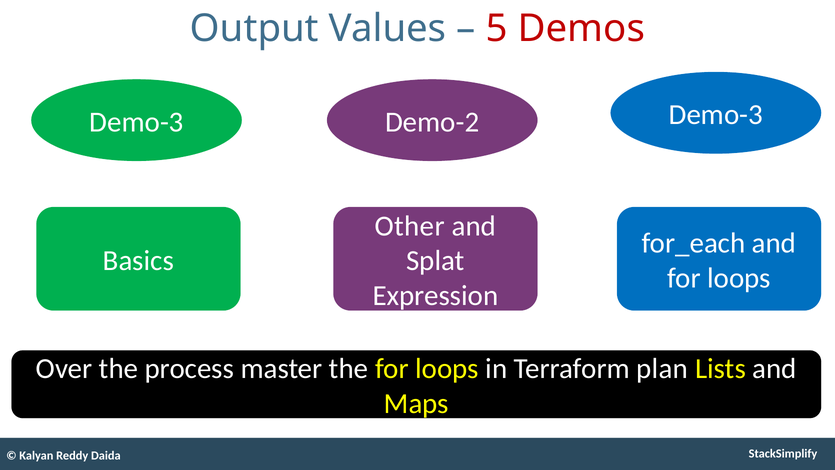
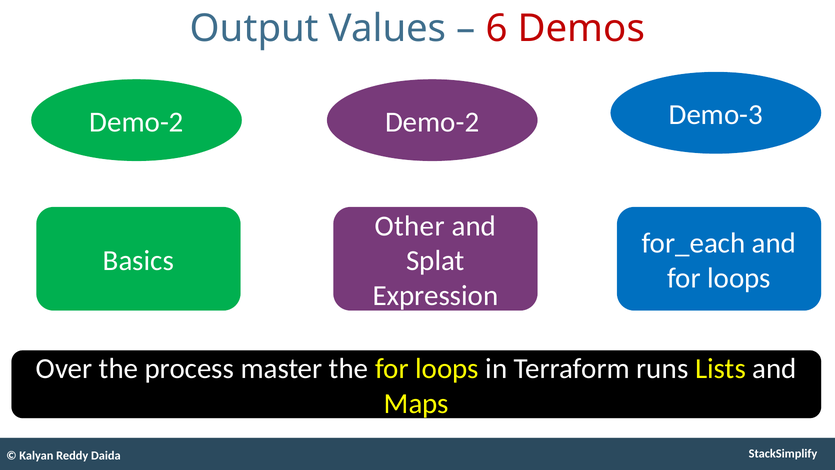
5: 5 -> 6
Demo-3 at (136, 122): Demo-3 -> Demo-2
plan: plan -> runs
